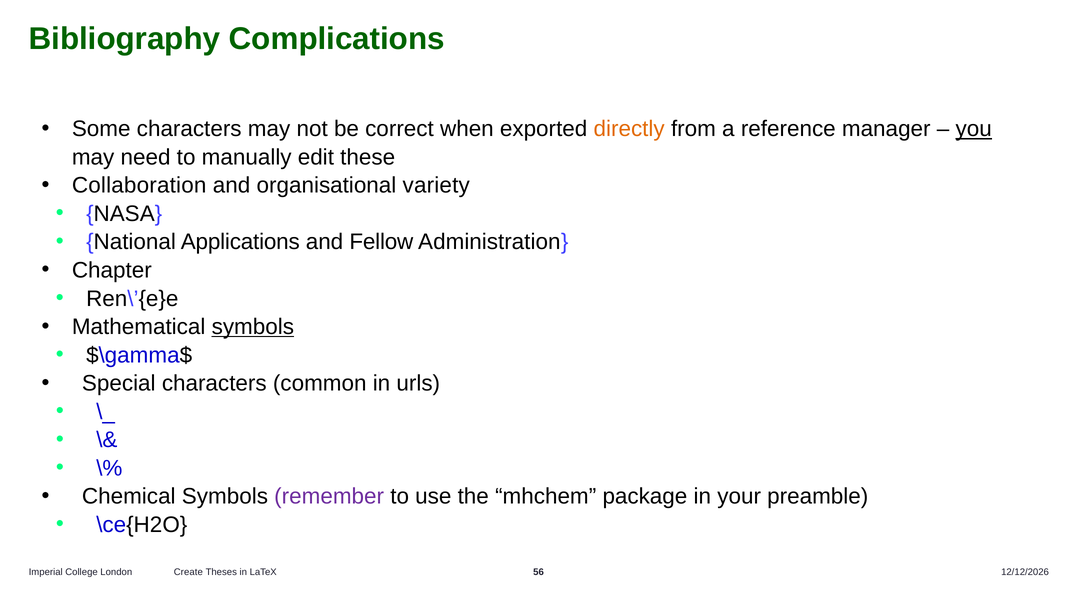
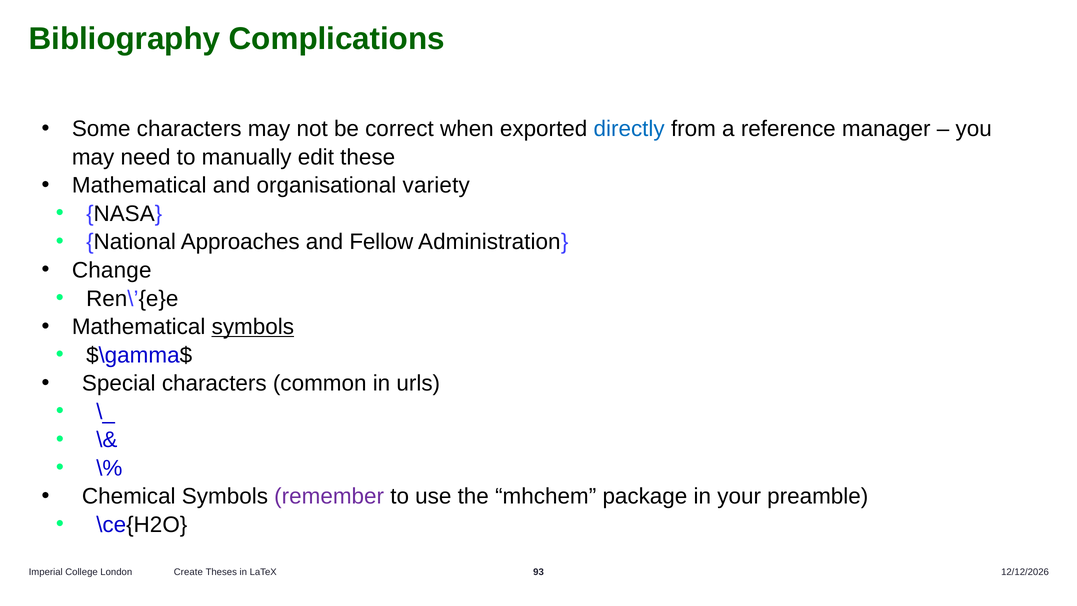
directly colour: orange -> blue
you underline: present -> none
Collaboration at (139, 185): Collaboration -> Mathematical
Applications: Applications -> Approaches
Chapter: Chapter -> Change
56: 56 -> 93
